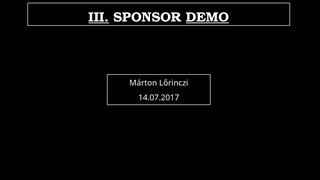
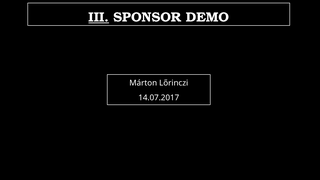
DEMO underline: present -> none
